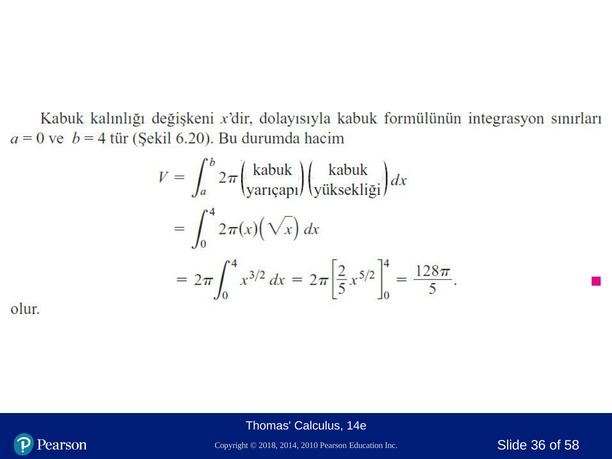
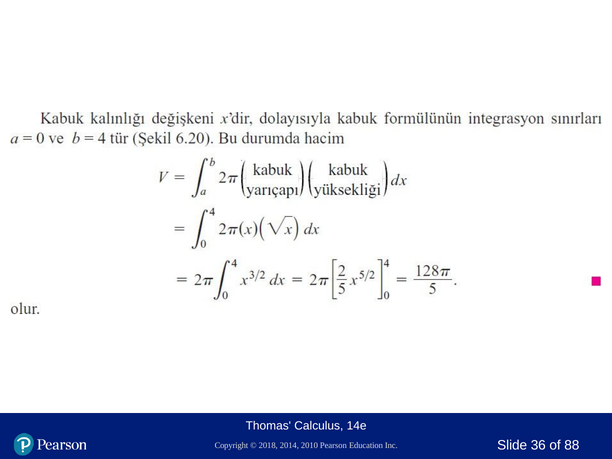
58: 58 -> 88
